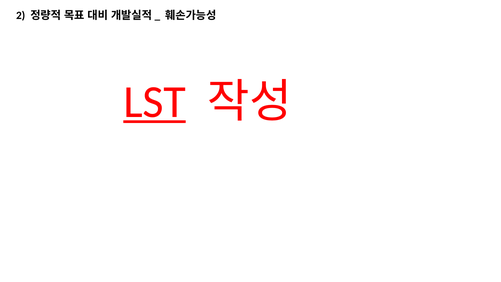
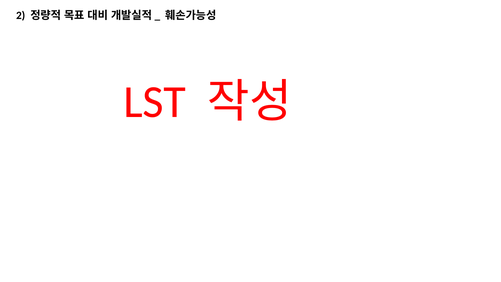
LST underline: present -> none
